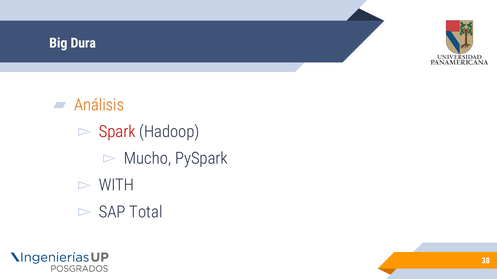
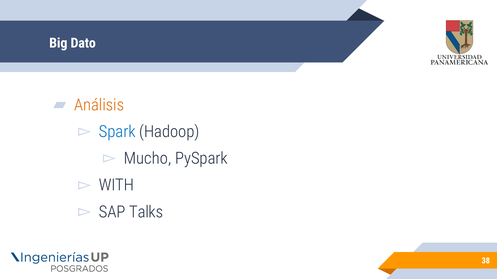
Dura: Dura -> Dato
Spark colour: red -> blue
Total: Total -> Talks
